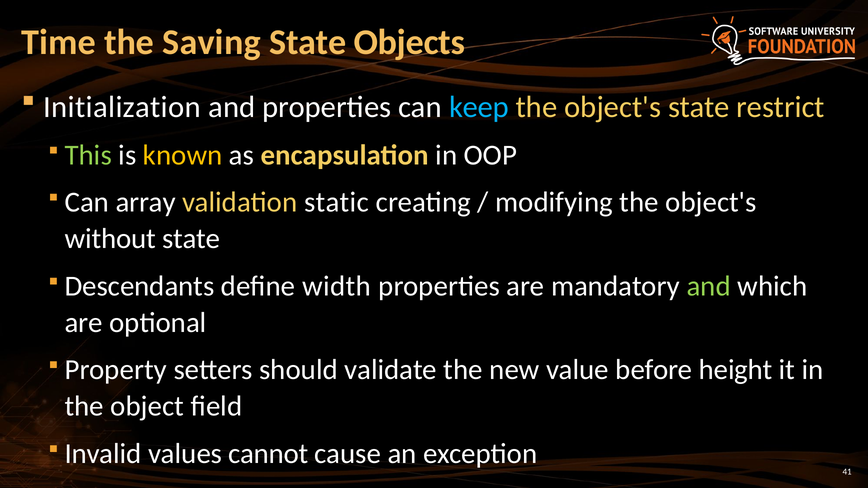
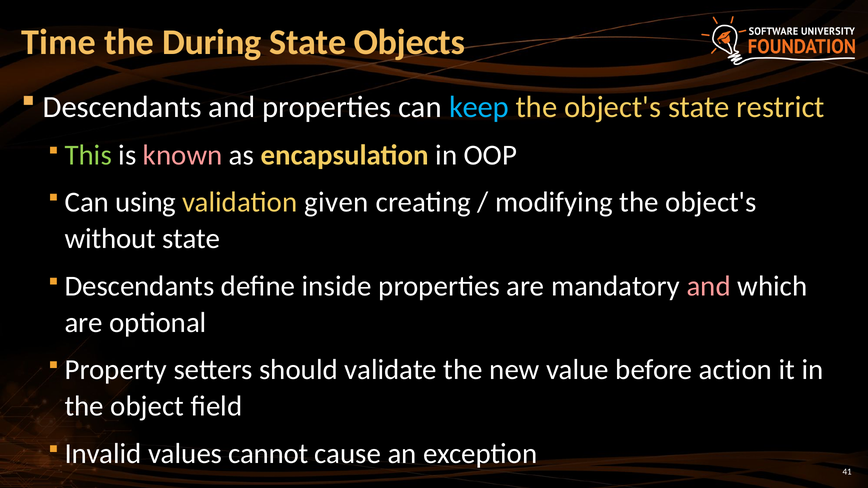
Saving: Saving -> During
Initialization at (122, 107): Initialization -> Descendants
known colour: yellow -> pink
array: array -> using
static: static -> given
width: width -> inside
and at (709, 286) colour: light green -> pink
height: height -> action
